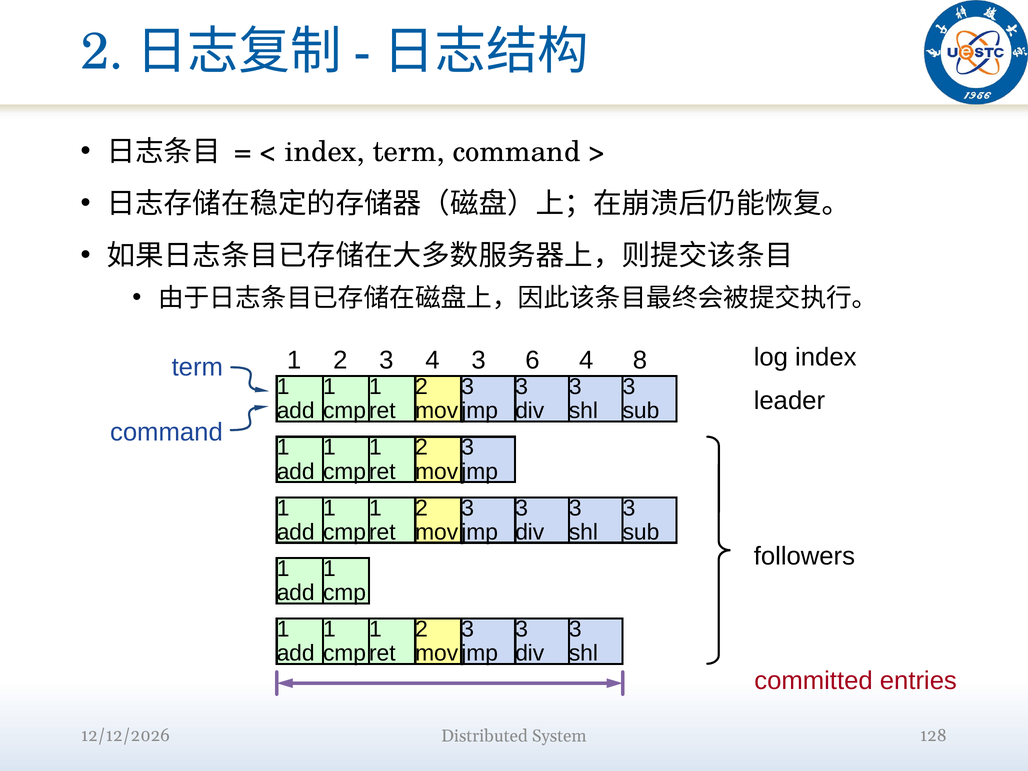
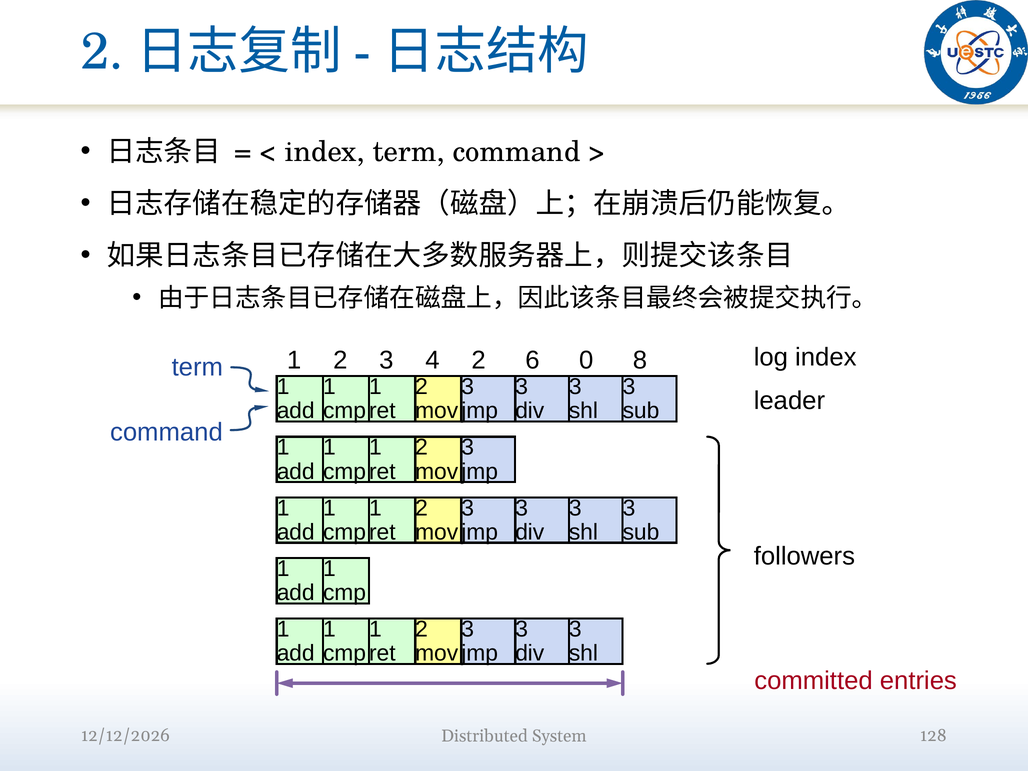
4 3: 3 -> 2
6 4: 4 -> 0
